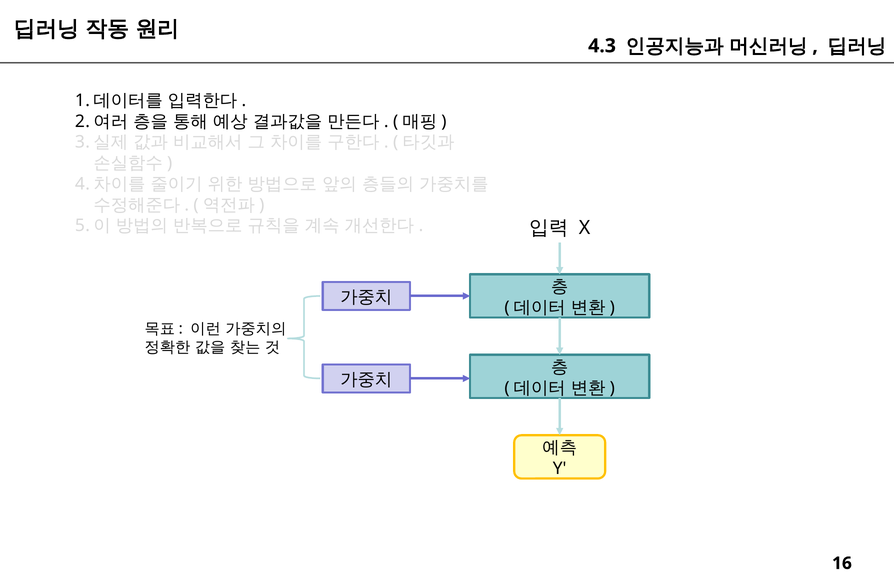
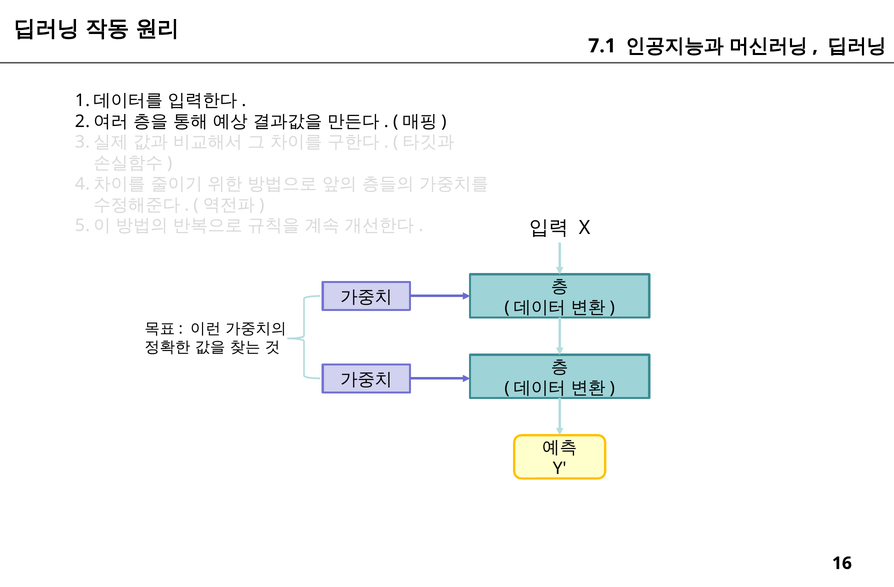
4.3: 4.3 -> 7.1
